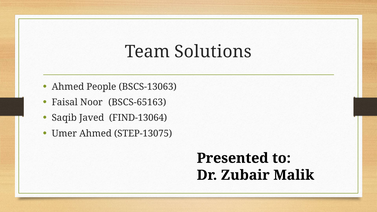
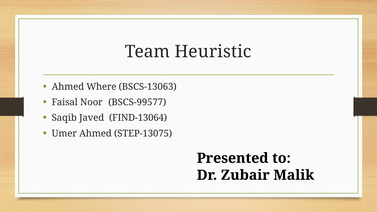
Solutions: Solutions -> Heuristic
People: People -> Where
BSCS-65163: BSCS-65163 -> BSCS-99577
